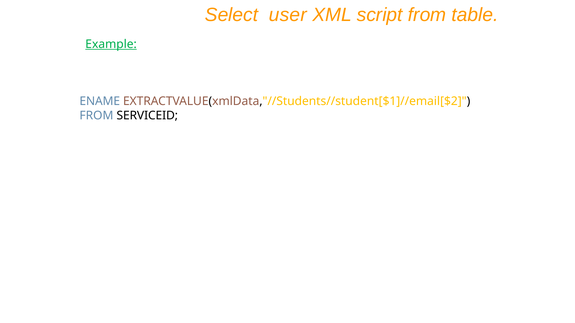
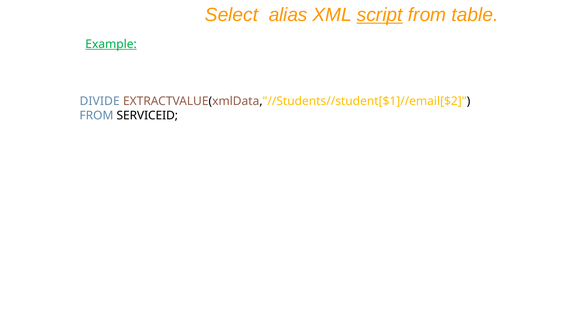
user: user -> alias
script underline: none -> present
ENAME: ENAME -> DIVIDE
